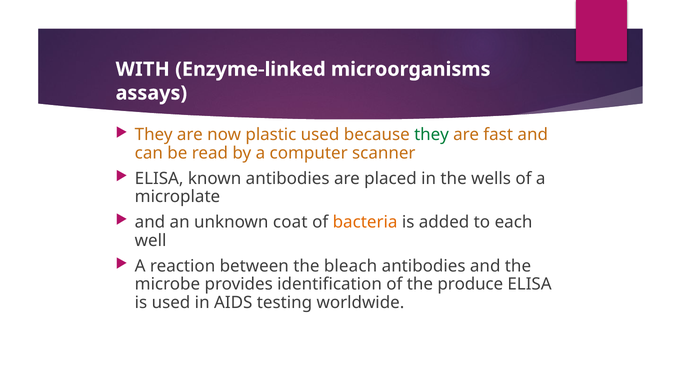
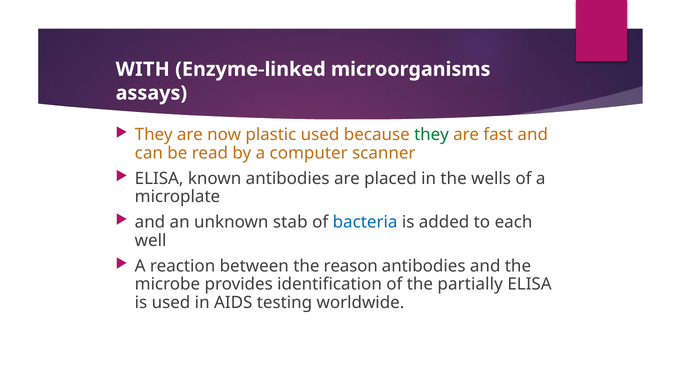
coat: coat -> stab
bacteria colour: orange -> blue
bleach: bleach -> reason
produce: produce -> partially
